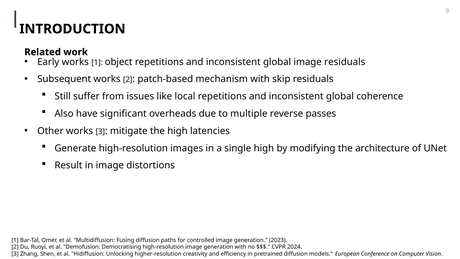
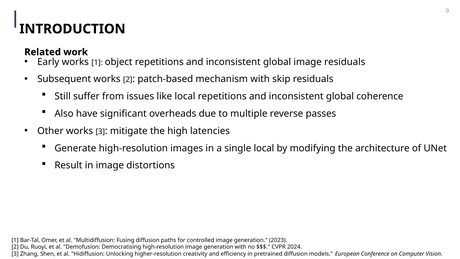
single high: high -> local
